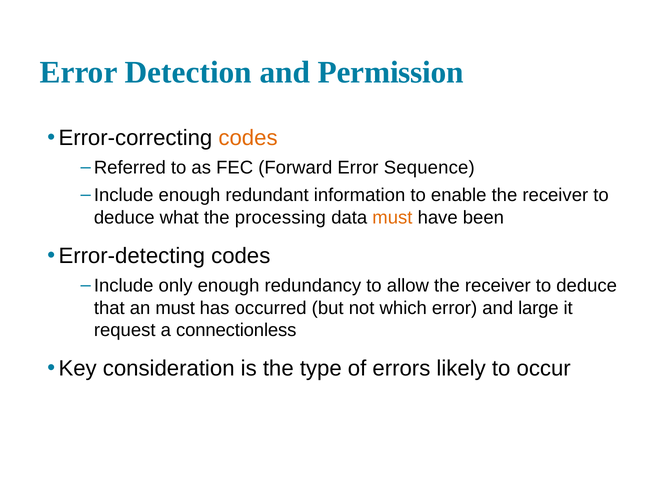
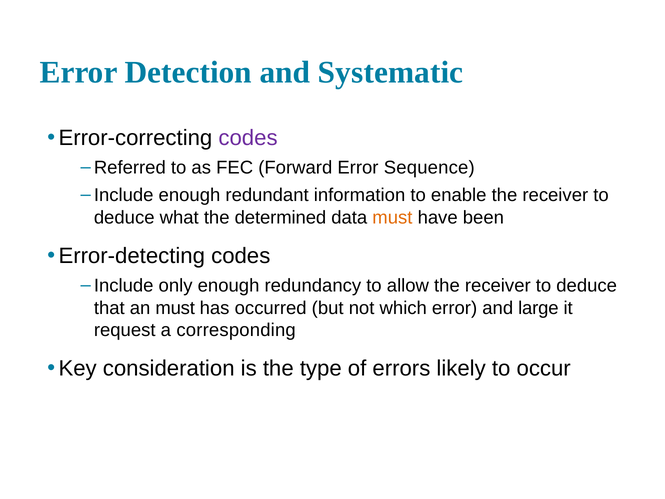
Permission: Permission -> Systematic
codes at (248, 138) colour: orange -> purple
processing: processing -> determined
connectionless: connectionless -> corresponding
